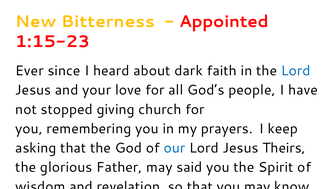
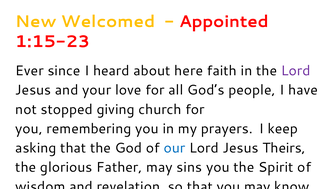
Bitterness: Bitterness -> Welcomed
dark: dark -> here
Lord at (296, 71) colour: blue -> purple
said: said -> sins
